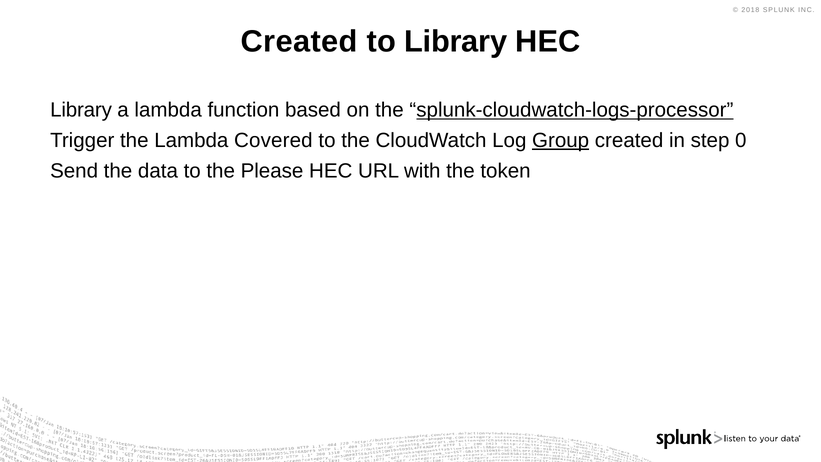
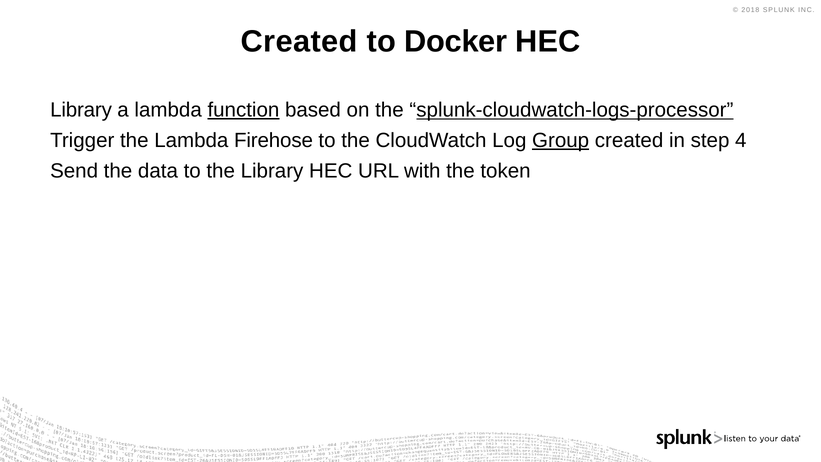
to Library: Library -> Docker
function underline: none -> present
Covered: Covered -> Firehose
0: 0 -> 4
the Please: Please -> Library
